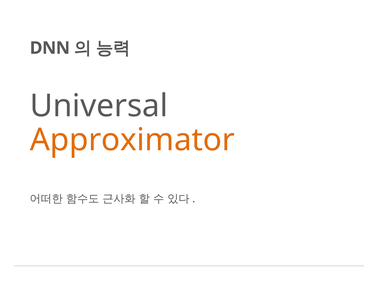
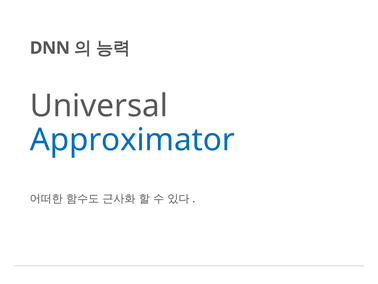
Approximator colour: orange -> blue
